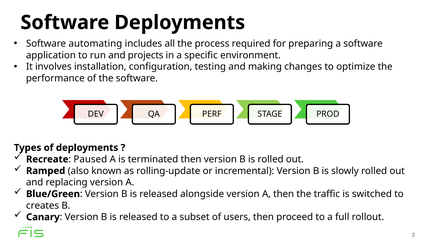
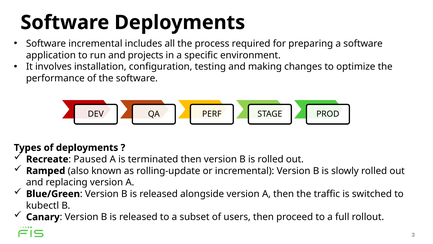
Software automating: automating -> incremental
creates: creates -> kubectl
